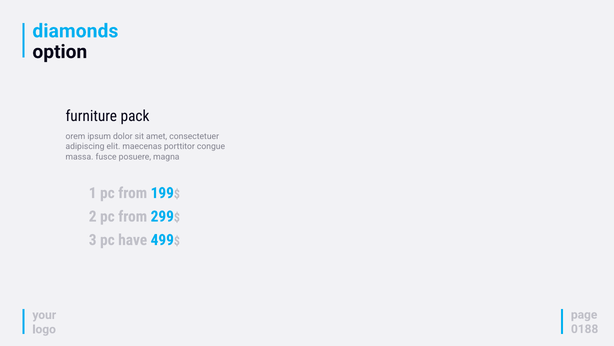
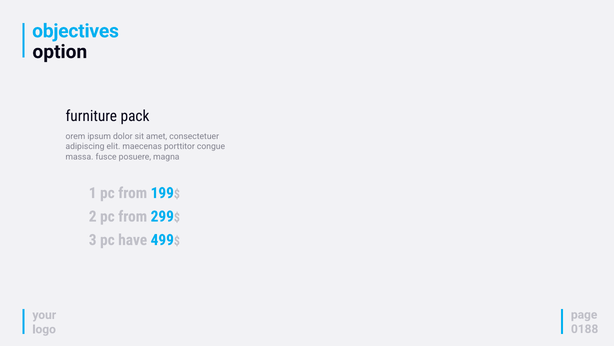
diamonds: diamonds -> objectives
